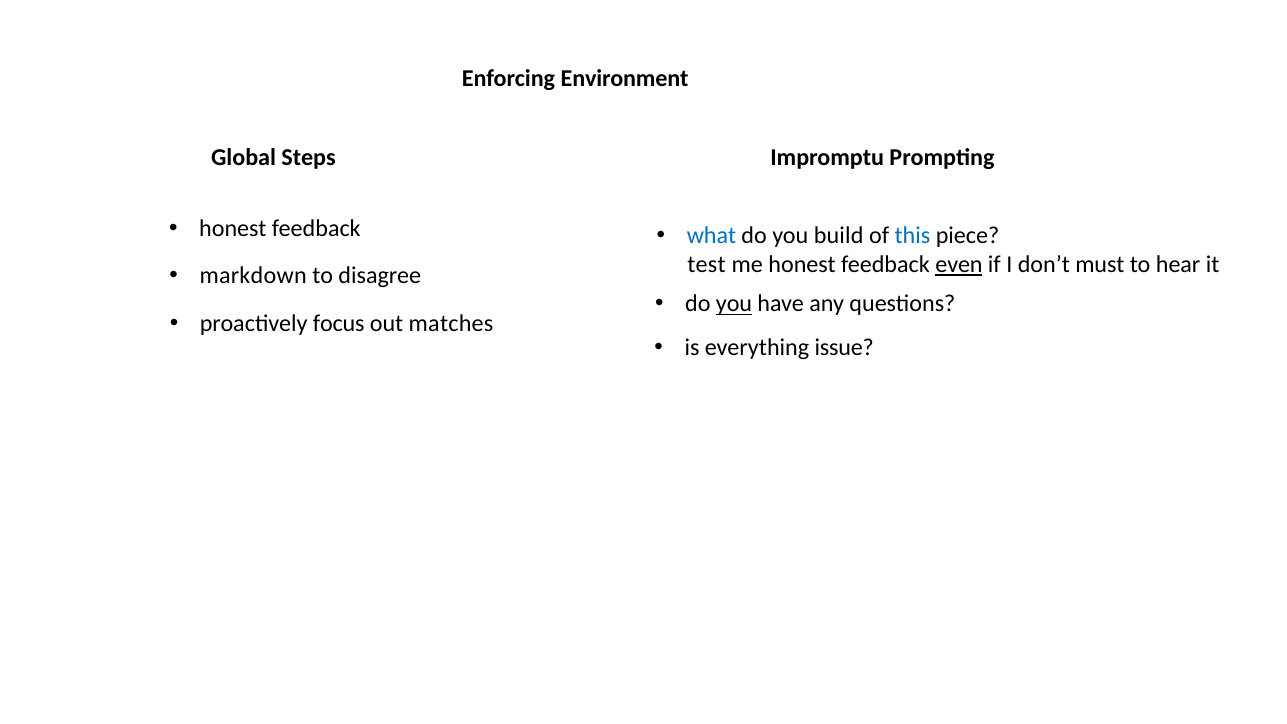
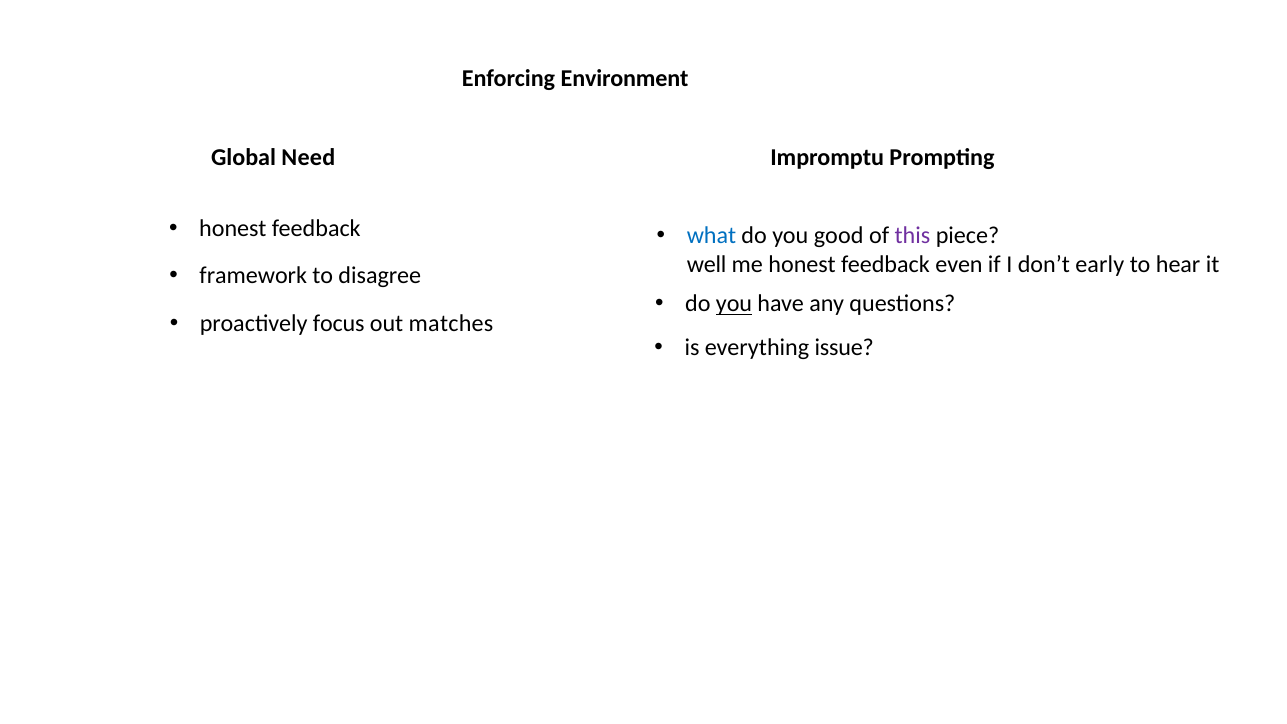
Steps: Steps -> Need
build: build -> good
this colour: blue -> purple
test: test -> well
even underline: present -> none
must: must -> early
markdown: markdown -> framework
